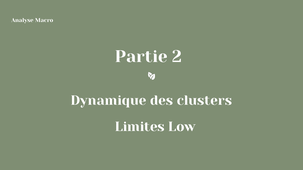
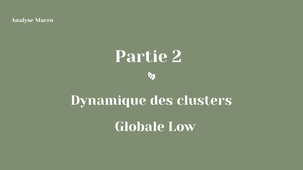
Limites: Limites -> Globale
